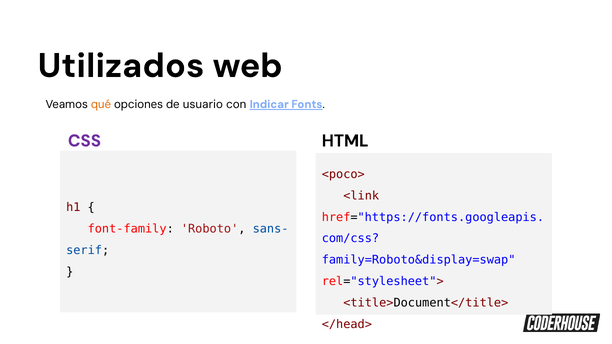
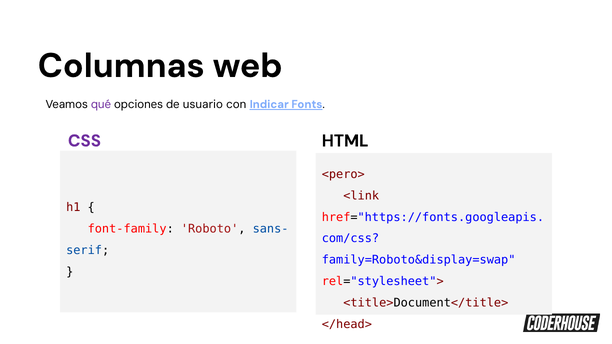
Utilizados: Utilizados -> Columnas
qué colour: orange -> purple
<poco>: <poco> -> <pero>
